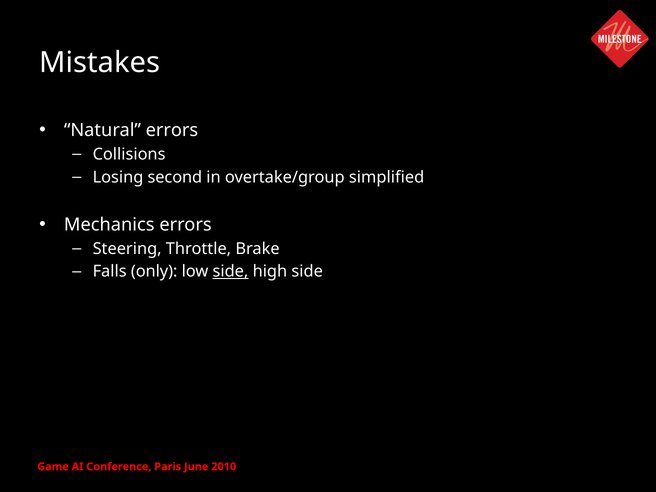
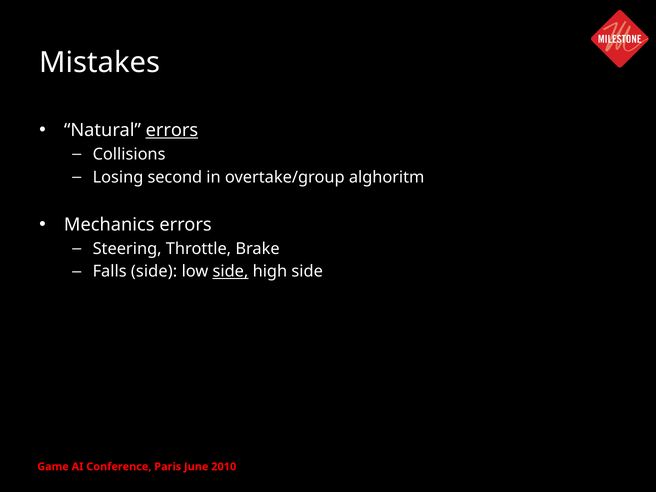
errors at (172, 130) underline: none -> present
simplified: simplified -> alghoritm
Falls only: only -> side
